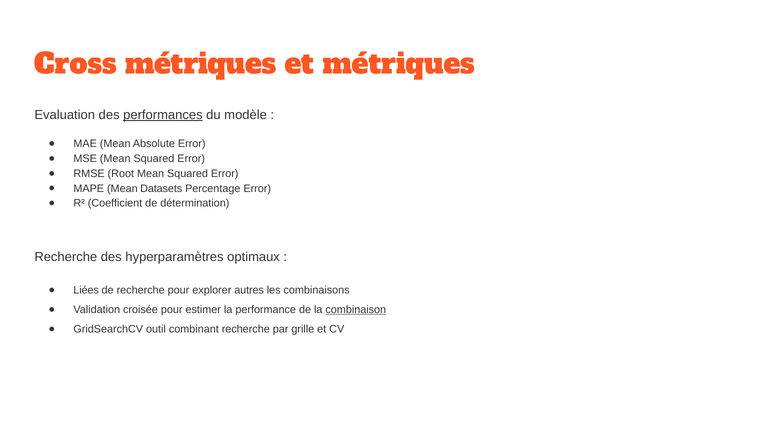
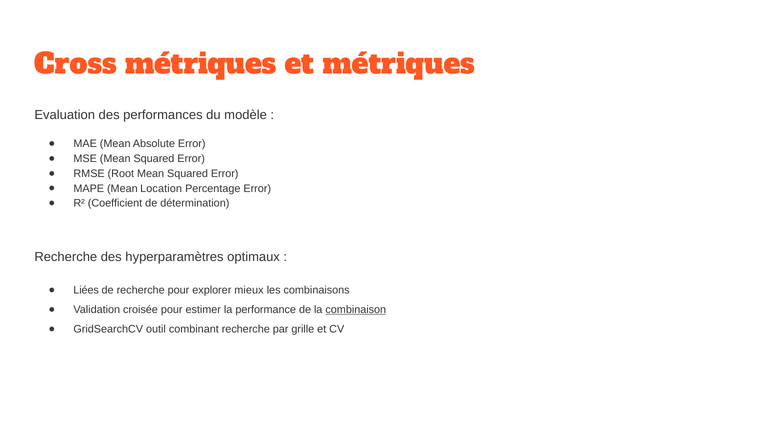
performances underline: present -> none
Datasets: Datasets -> Location
autres: autres -> mieux
